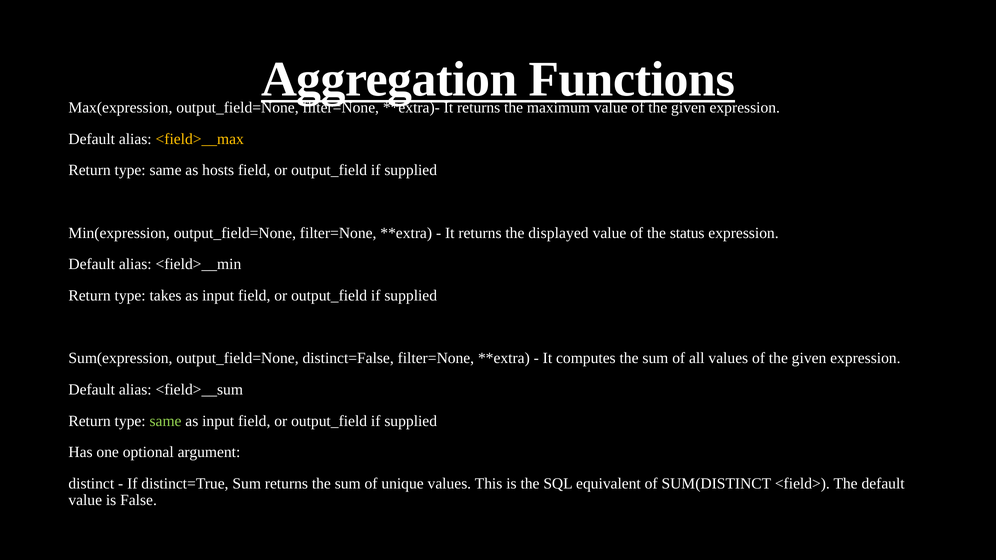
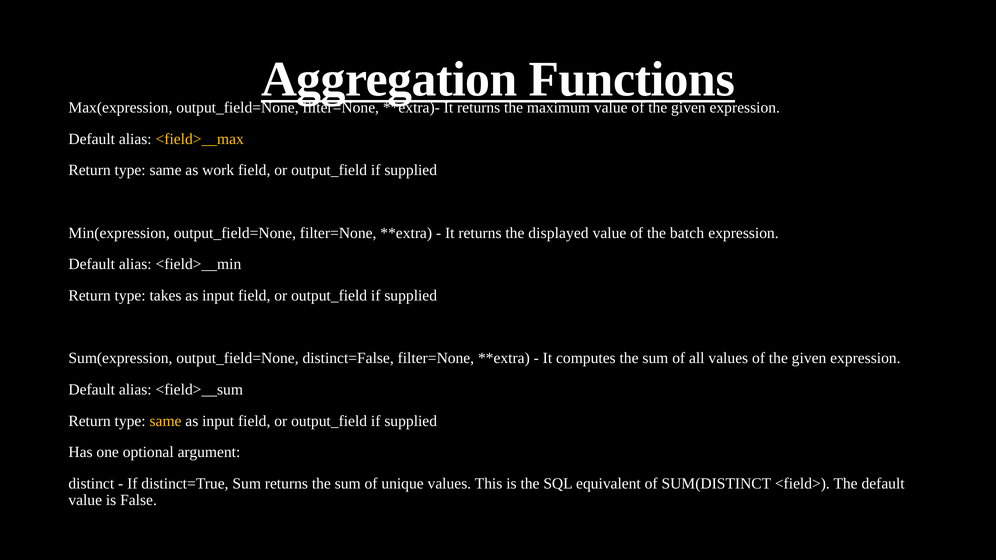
hosts: hosts -> work
status: status -> batch
same at (166, 421) colour: light green -> yellow
